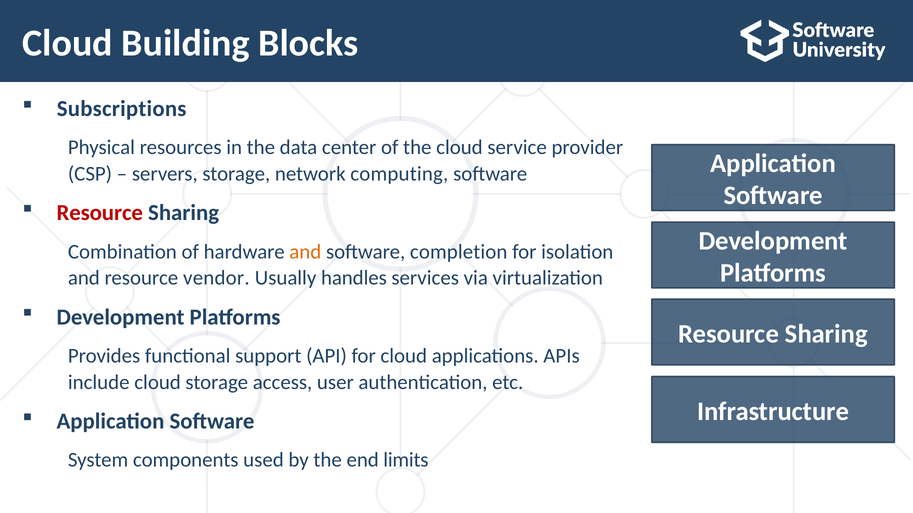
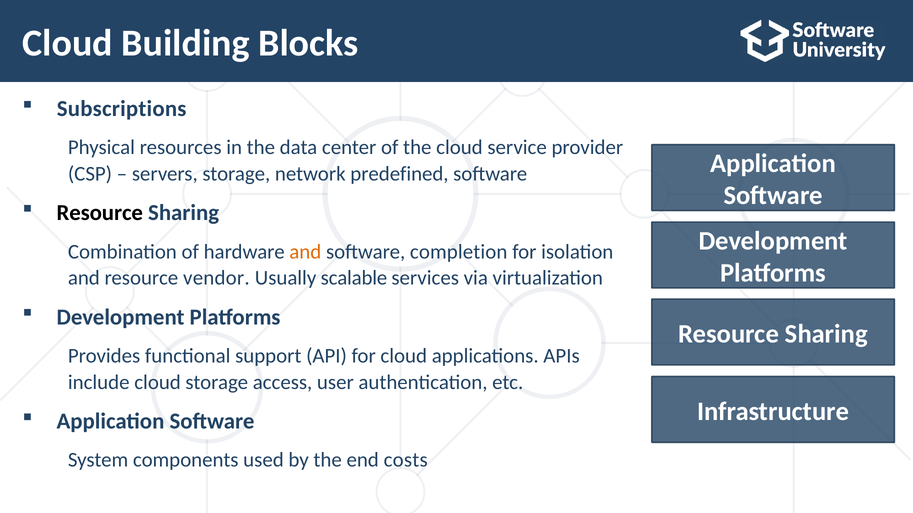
computing: computing -> predefined
Resource at (100, 213) colour: red -> black
handles: handles -> scalable
limits: limits -> costs
